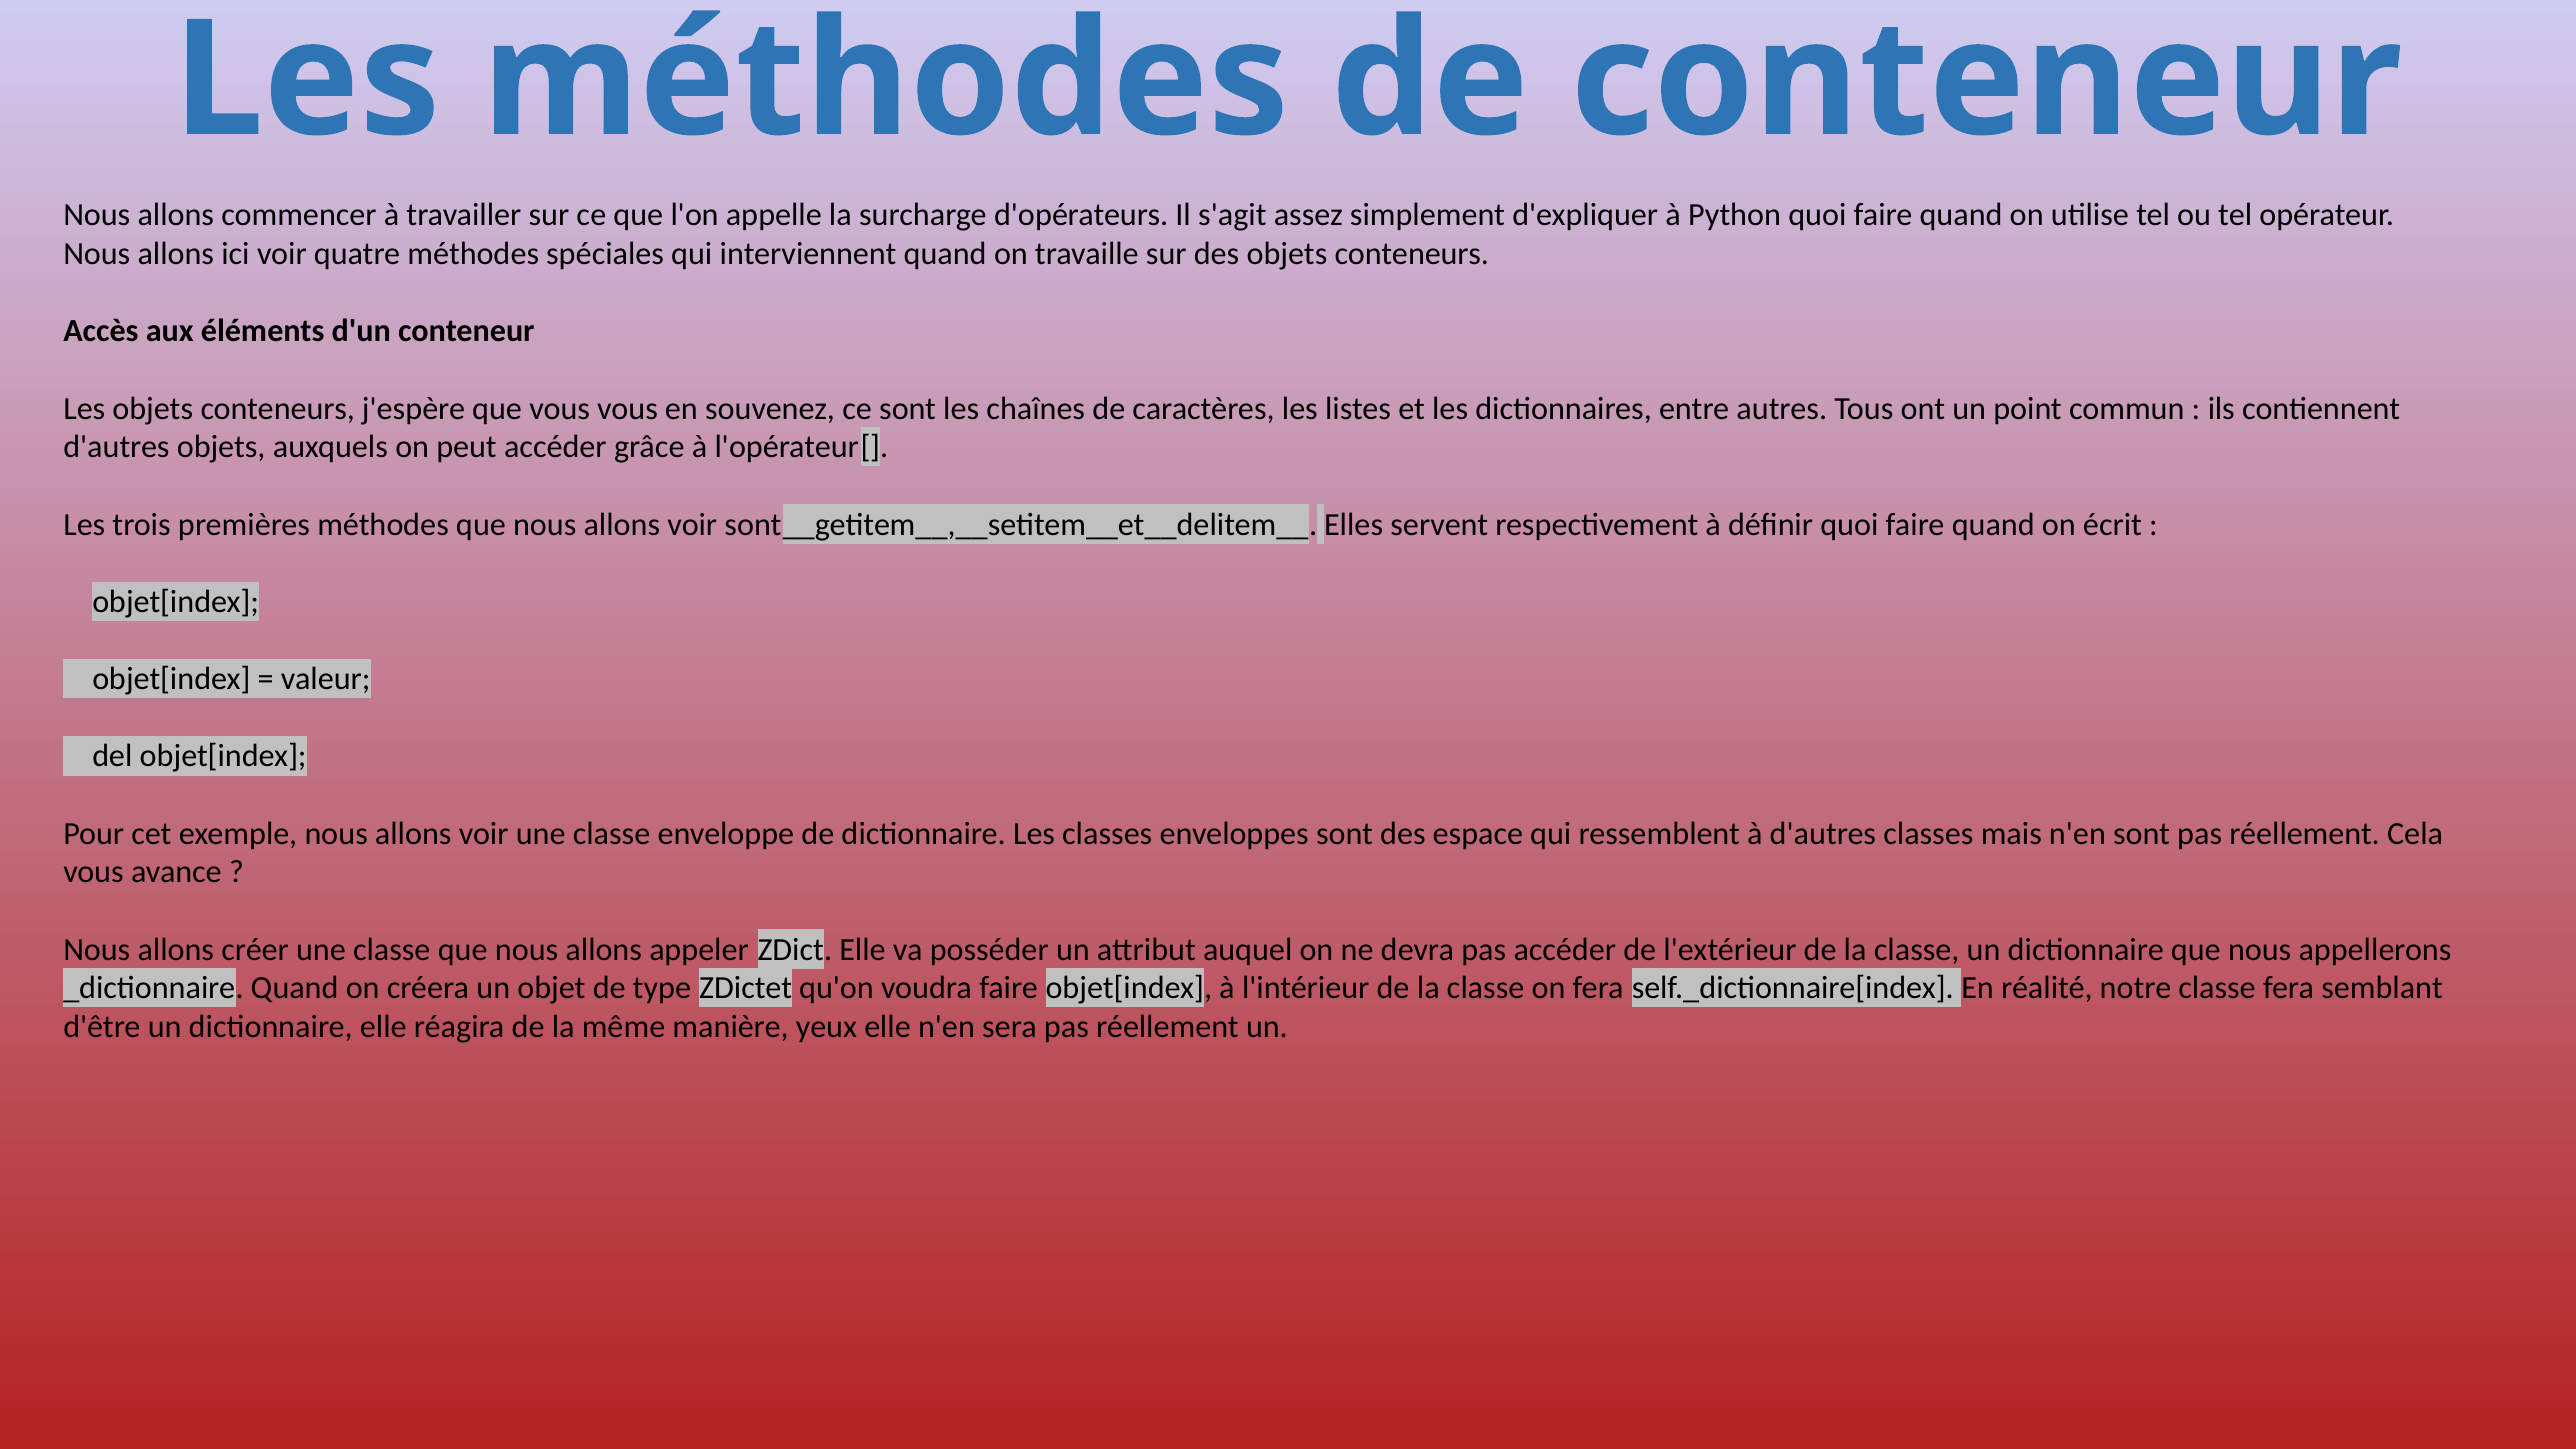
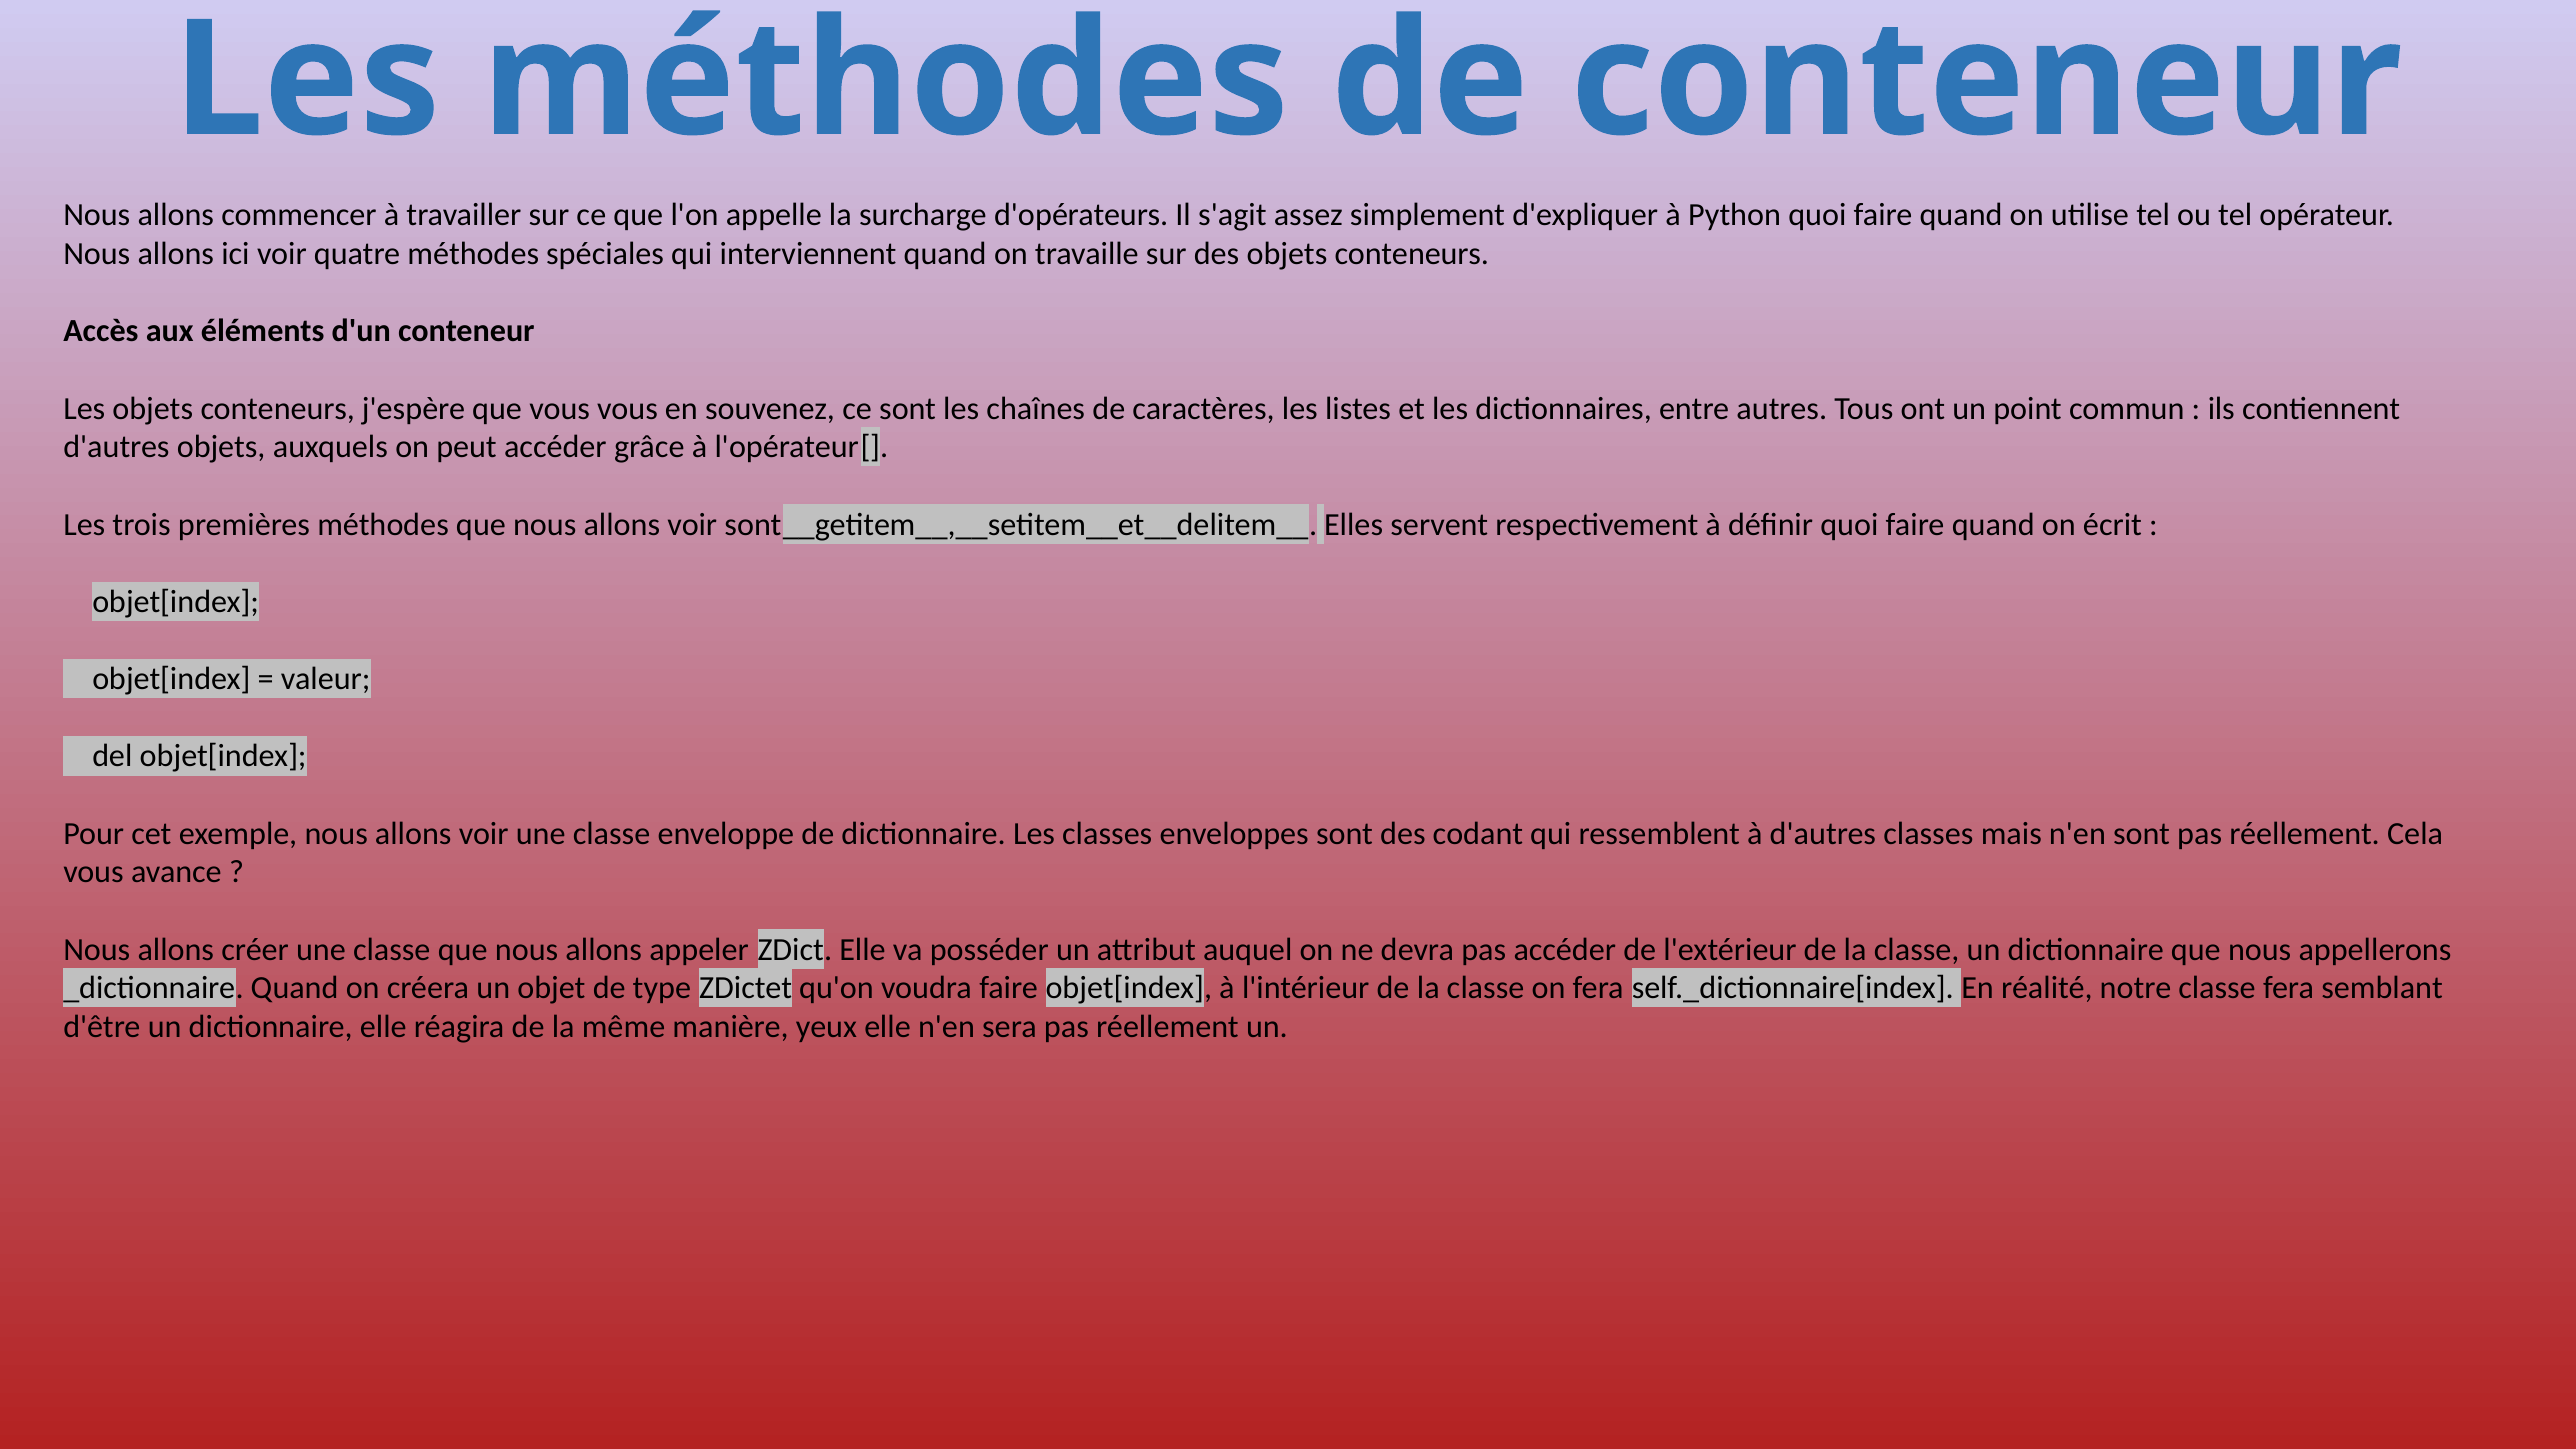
espace: espace -> codant
